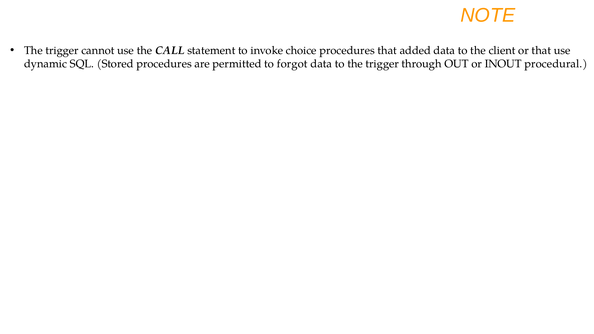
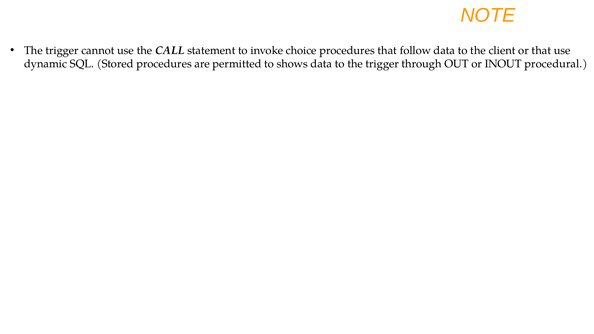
added: added -> follow
forgot: forgot -> shows
